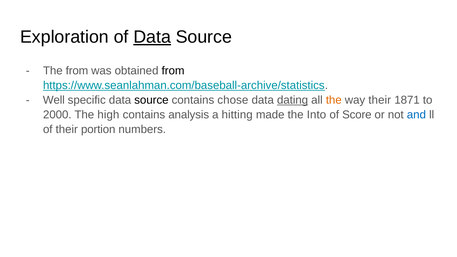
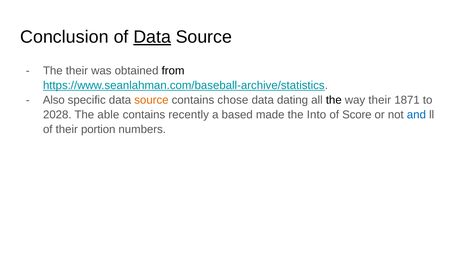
Exploration: Exploration -> Conclusion
The from: from -> their
Well: Well -> Also
source at (151, 100) colour: black -> orange
dating underline: present -> none
the at (334, 100) colour: orange -> black
2000: 2000 -> 2028
high: high -> able
analysis: analysis -> recently
hitting: hitting -> based
